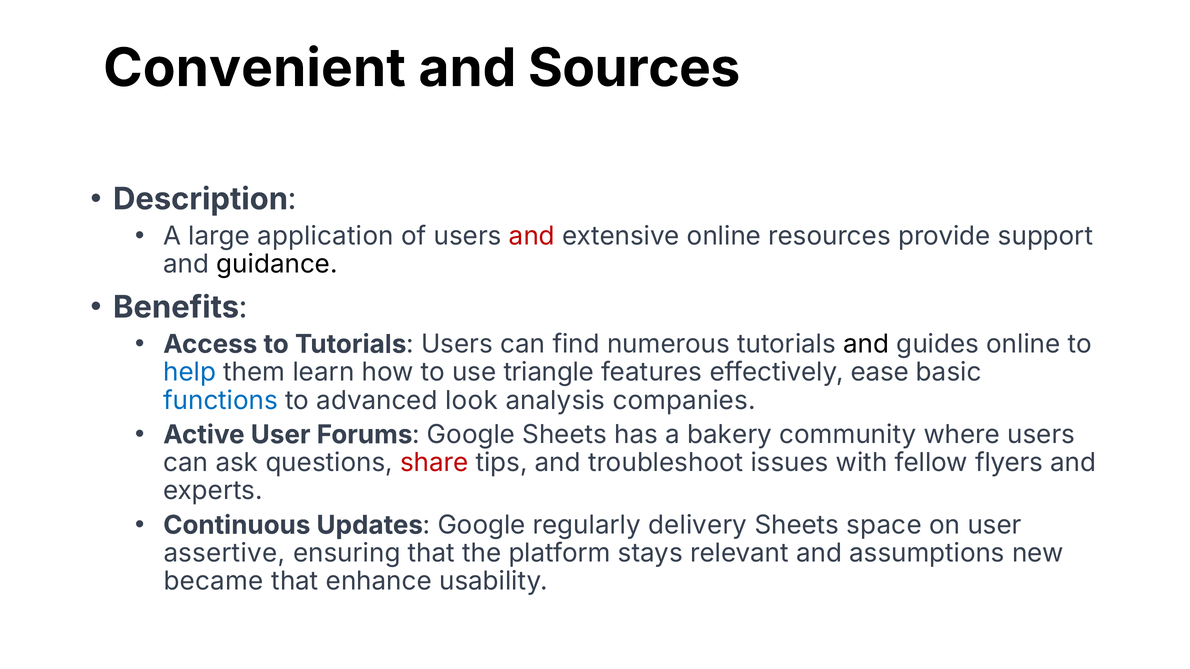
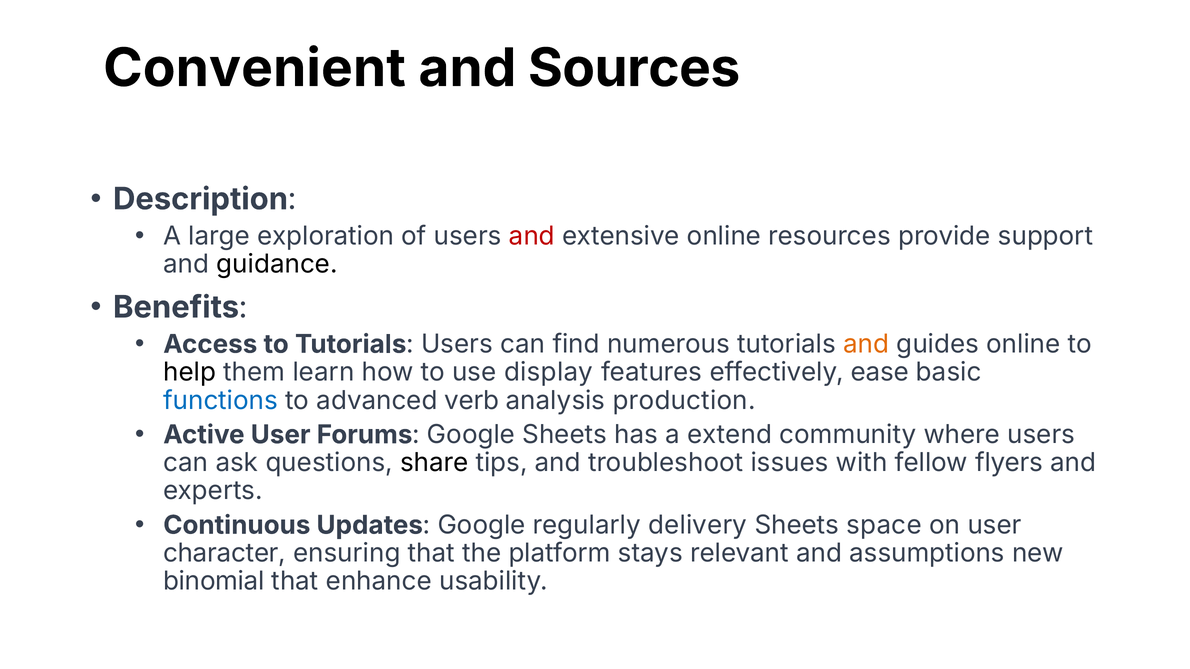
application: application -> exploration
and at (866, 344) colour: black -> orange
help colour: blue -> black
triangle: triangle -> display
look: look -> verb
companies: companies -> production
bakery: bakery -> extend
share colour: red -> black
assertive: assertive -> character
became: became -> binomial
